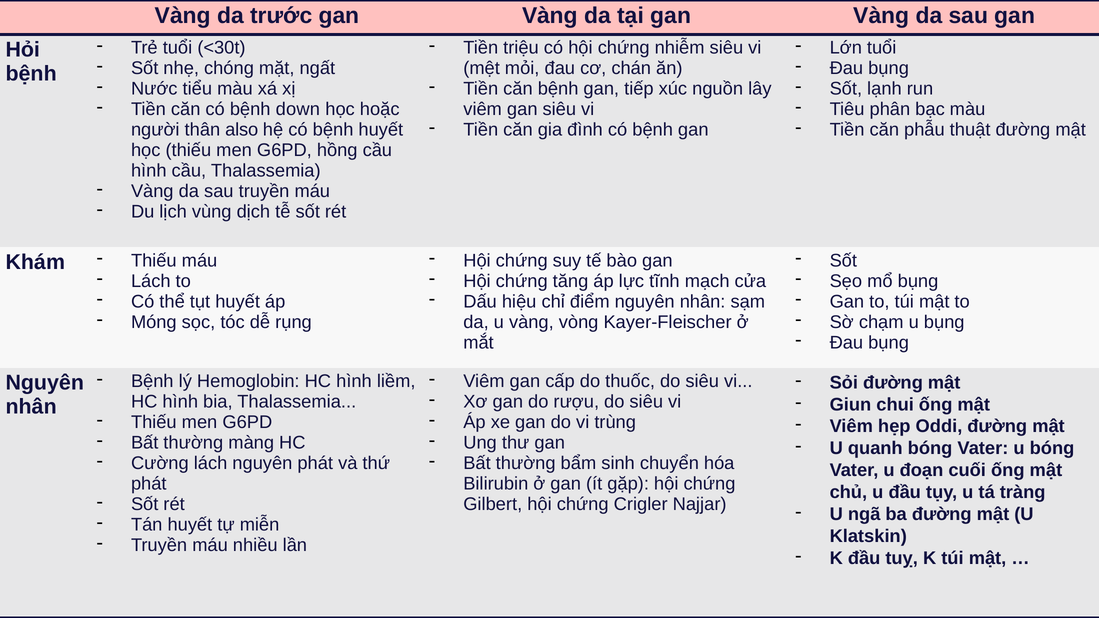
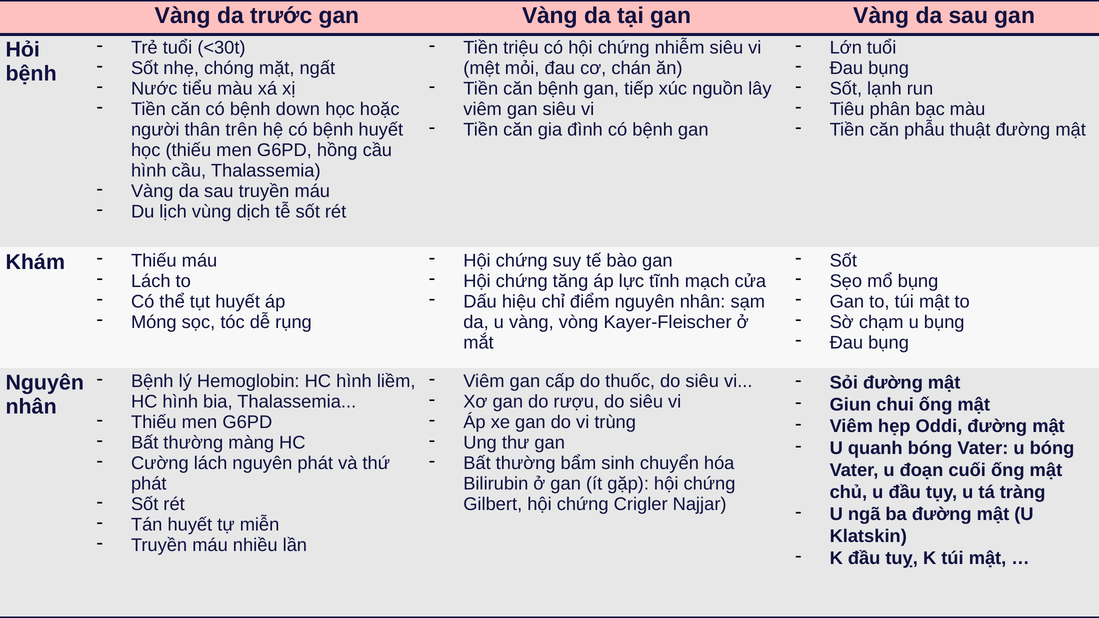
also: also -> trên
